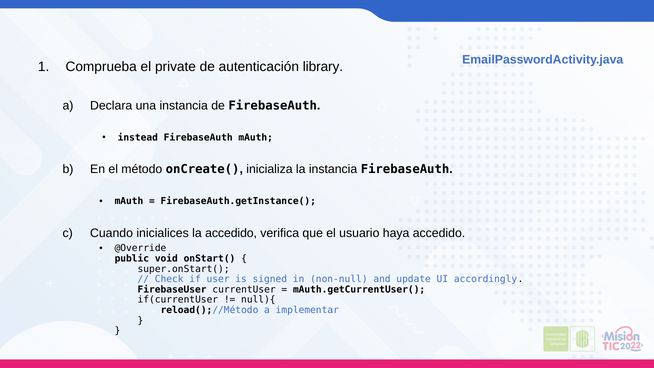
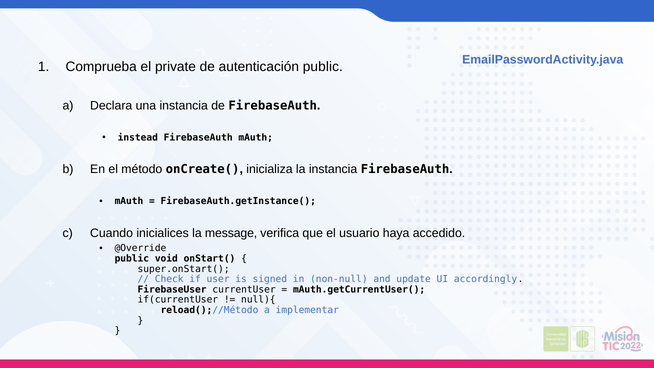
autenticación library: library -> public
la accedido: accedido -> message
